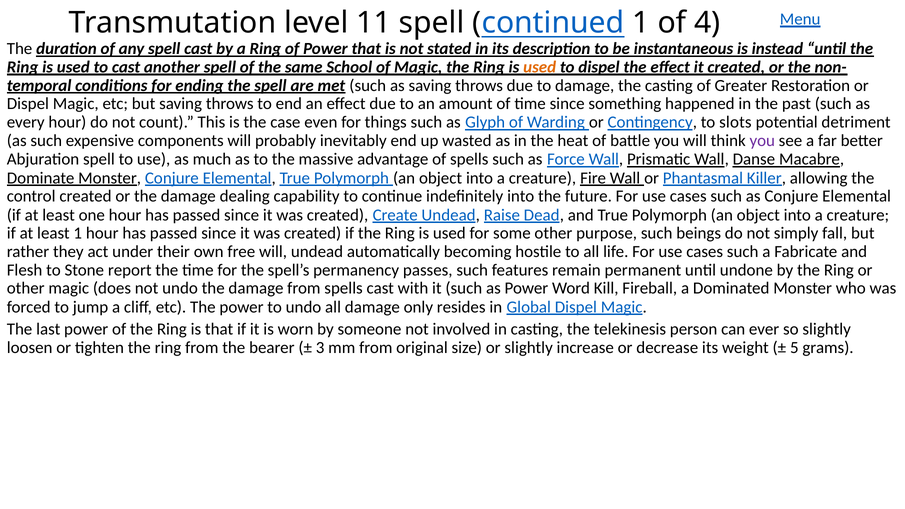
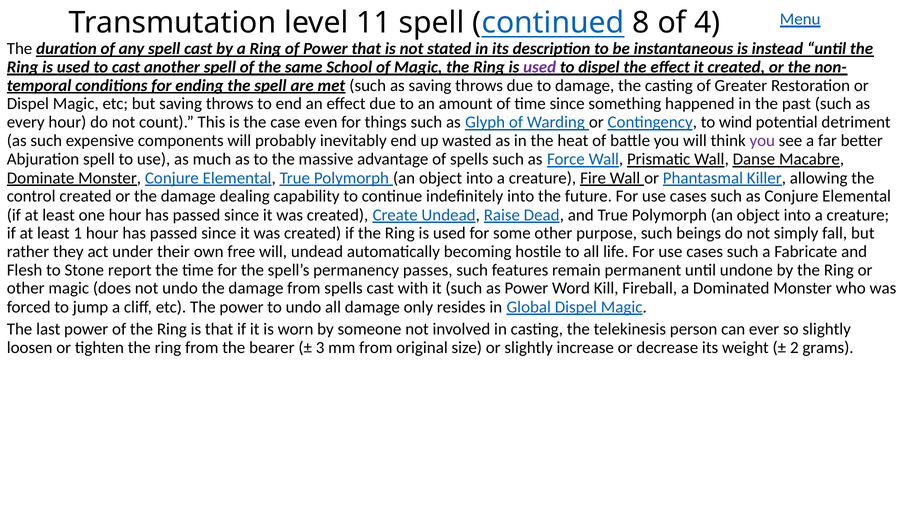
continued 1: 1 -> 8
used at (540, 67) colour: orange -> purple
slots: slots -> wind
5: 5 -> 2
